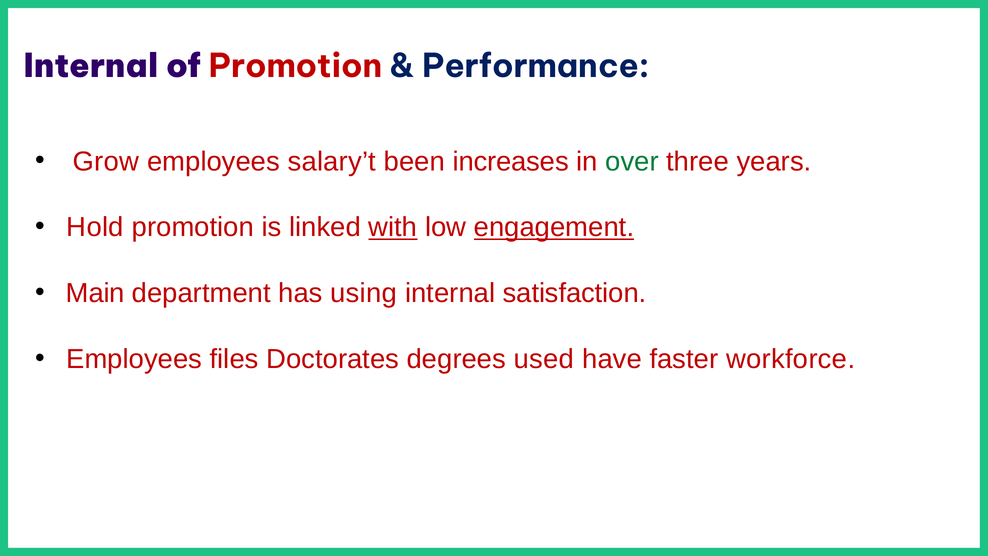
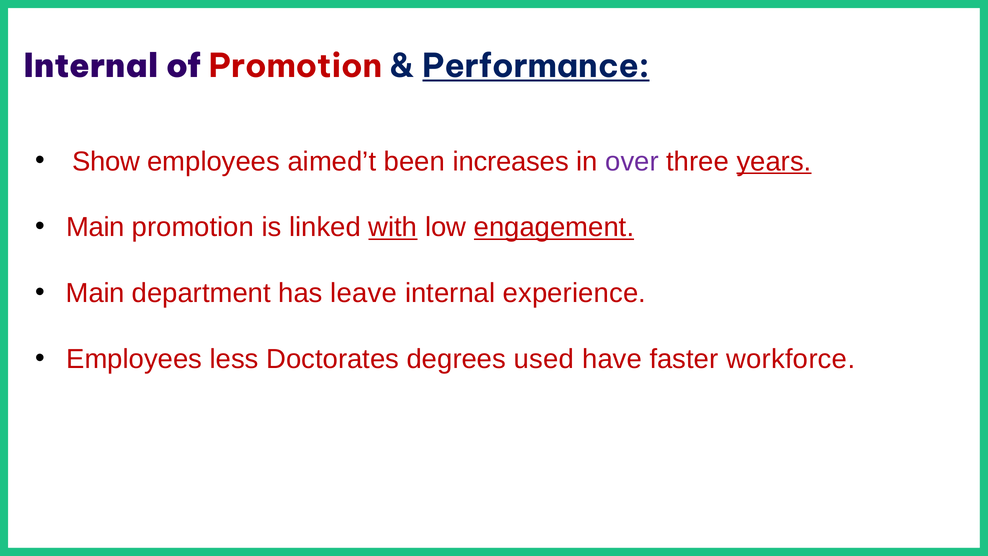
Performance underline: none -> present
Grow: Grow -> Show
salary’t: salary’t -> aimed’t
over colour: green -> purple
years underline: none -> present
Hold at (95, 227): Hold -> Main
using: using -> leave
satisfaction: satisfaction -> experience
files: files -> less
